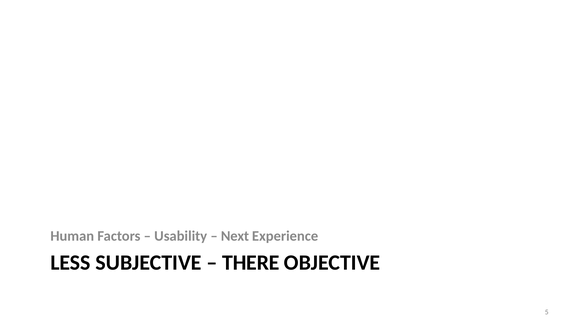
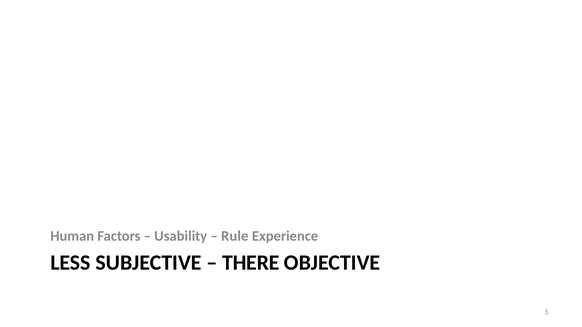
Next: Next -> Rule
